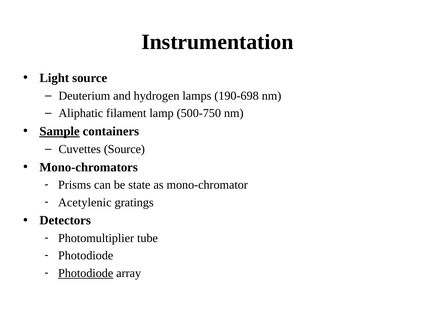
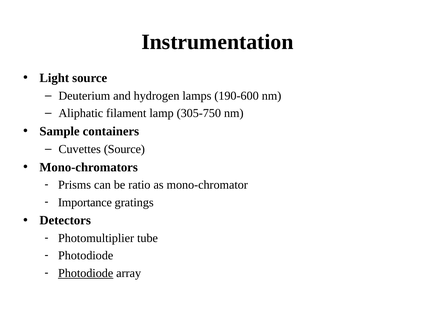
190-698: 190-698 -> 190-600
500-750: 500-750 -> 305-750
Sample underline: present -> none
state: state -> ratio
Acetylenic: Acetylenic -> Importance
